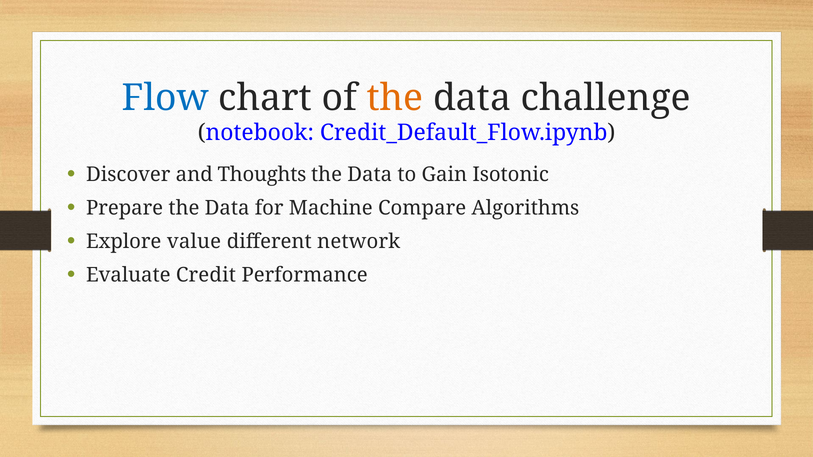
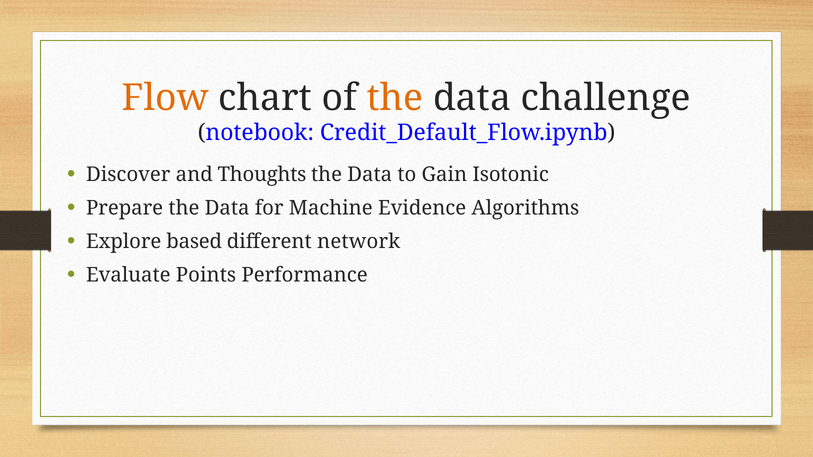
Flow colour: blue -> orange
Compare: Compare -> Evidence
value: value -> based
Credit: Credit -> Points
